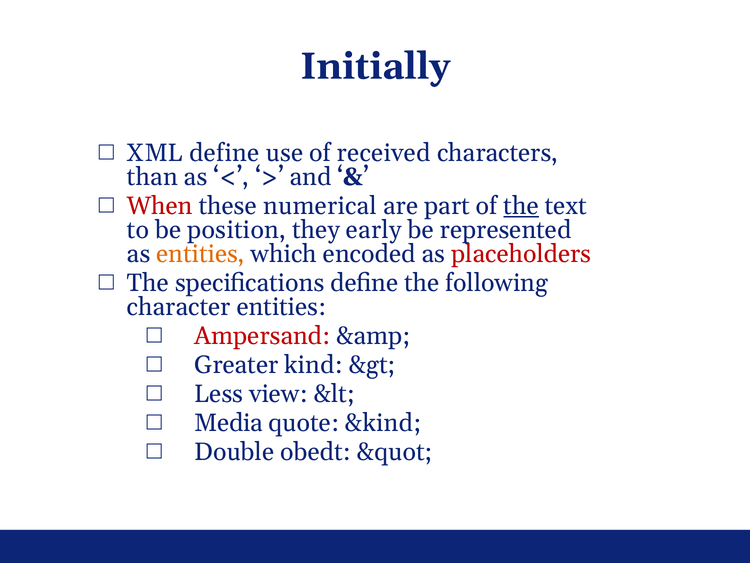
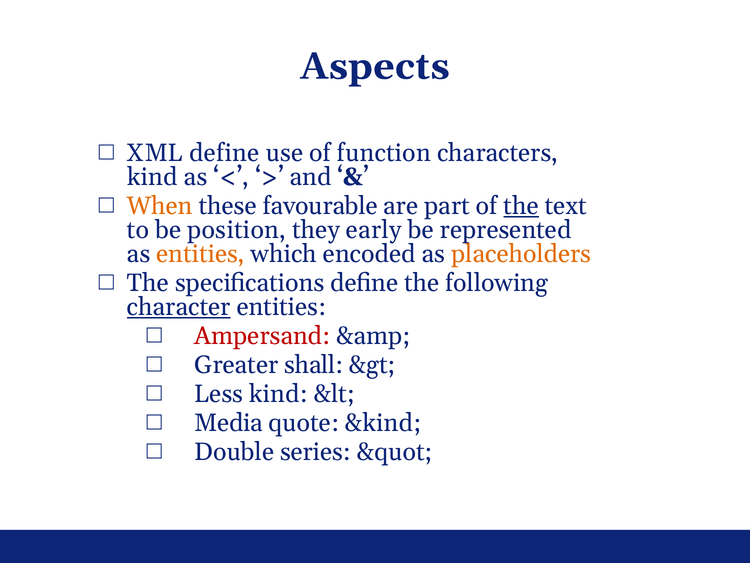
Initially: Initially -> Aspects
received: received -> function
than at (152, 177): than -> kind
When colour: red -> orange
numerical: numerical -> favourable
placeholders colour: red -> orange
character underline: none -> present
kind: kind -> shall
Less view: view -> kind
obedt: obedt -> series
